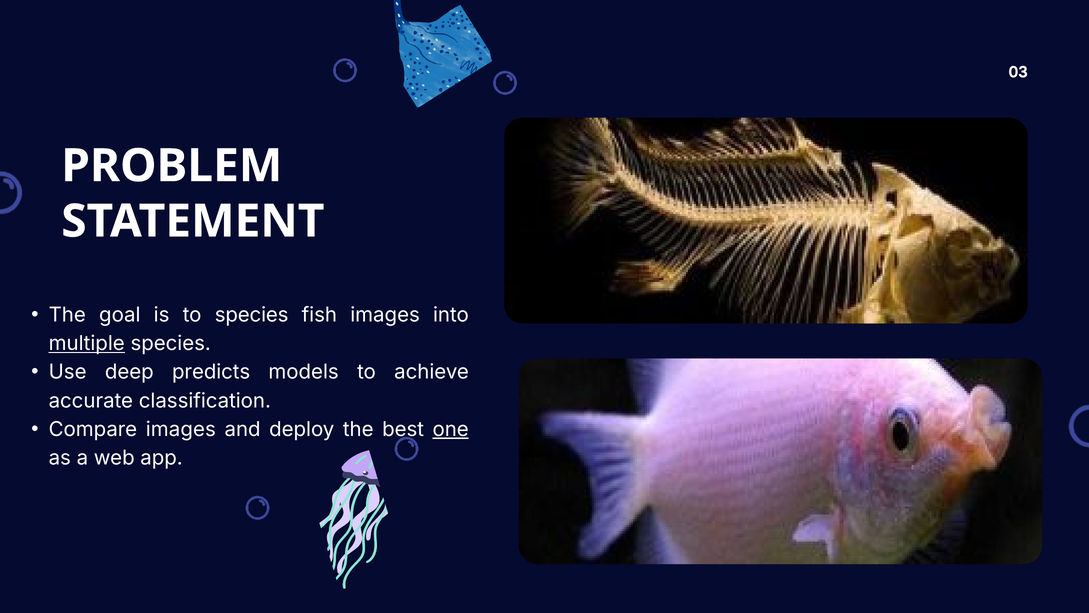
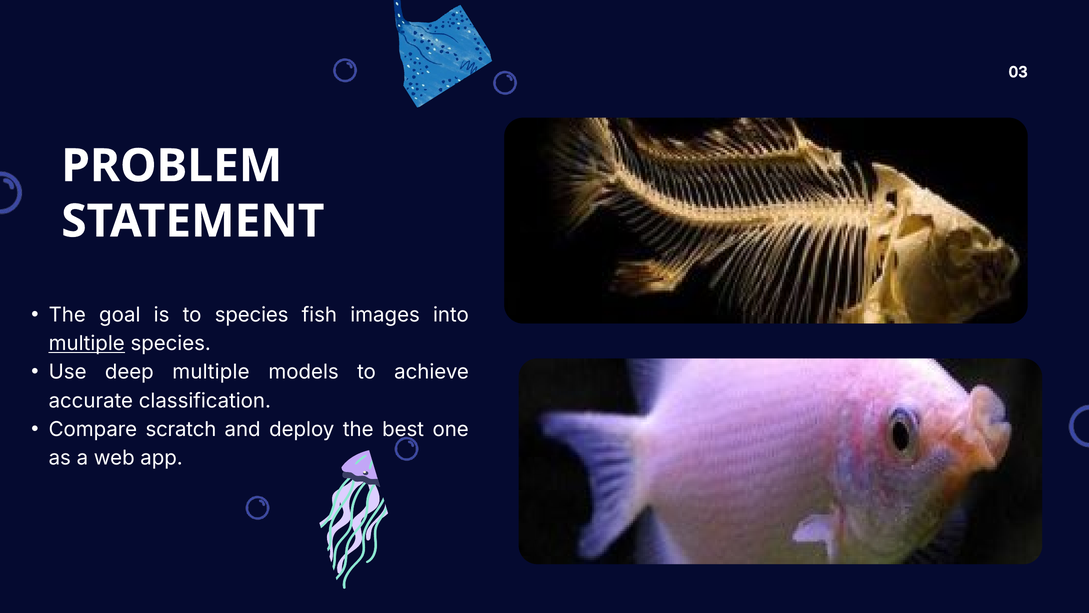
deep predicts: predicts -> multiple
Compare images: images -> scratch
one underline: present -> none
